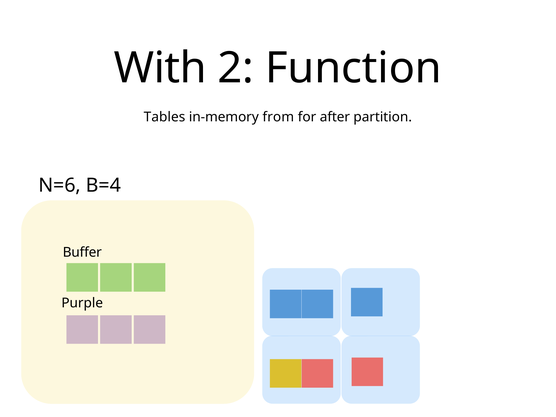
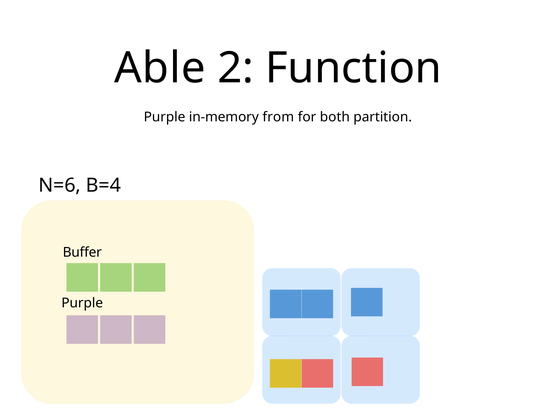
With: With -> Able
Tables at (165, 117): Tables -> Purple
after: after -> both
